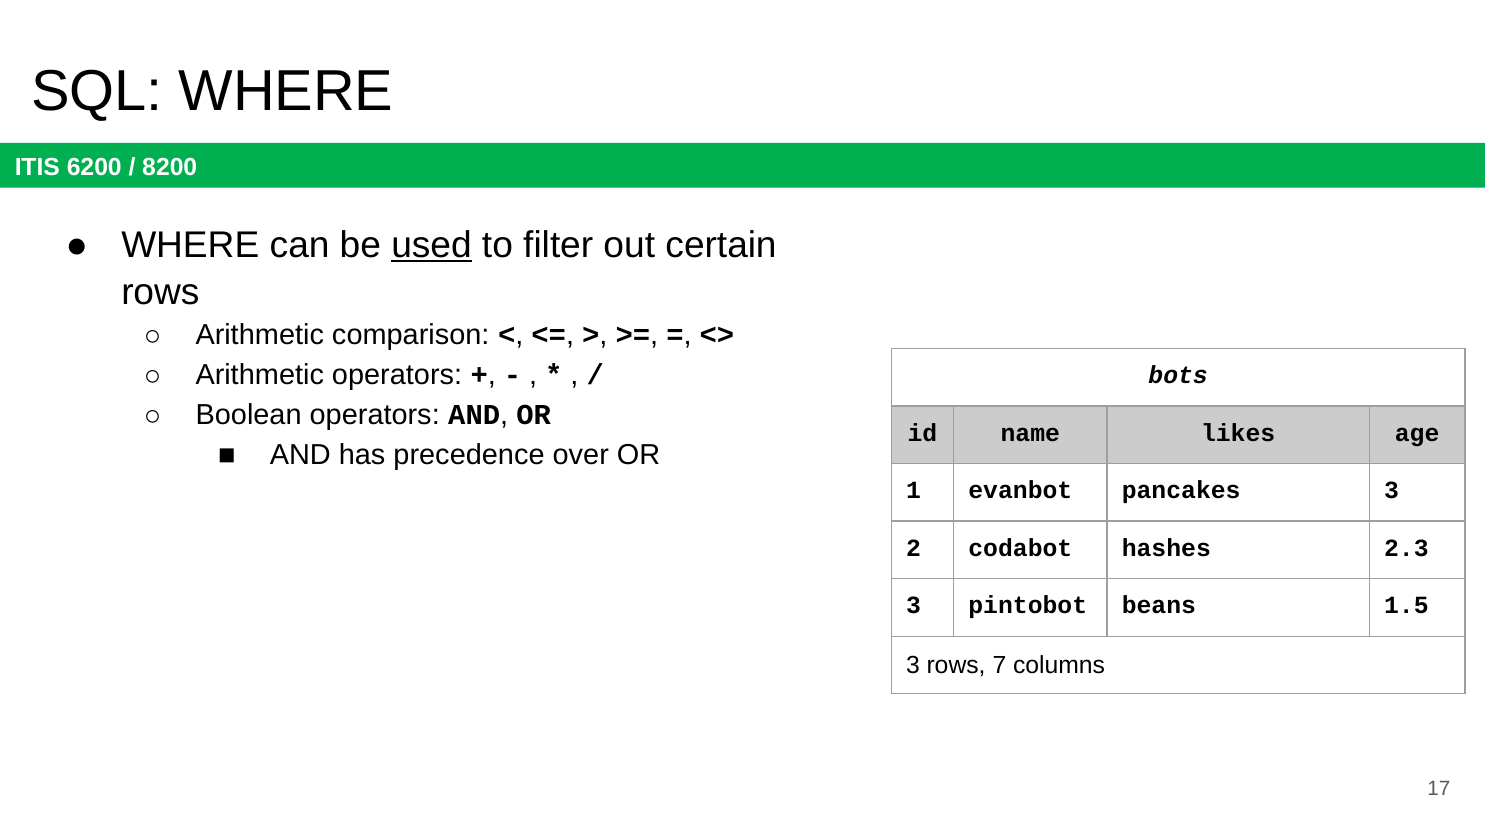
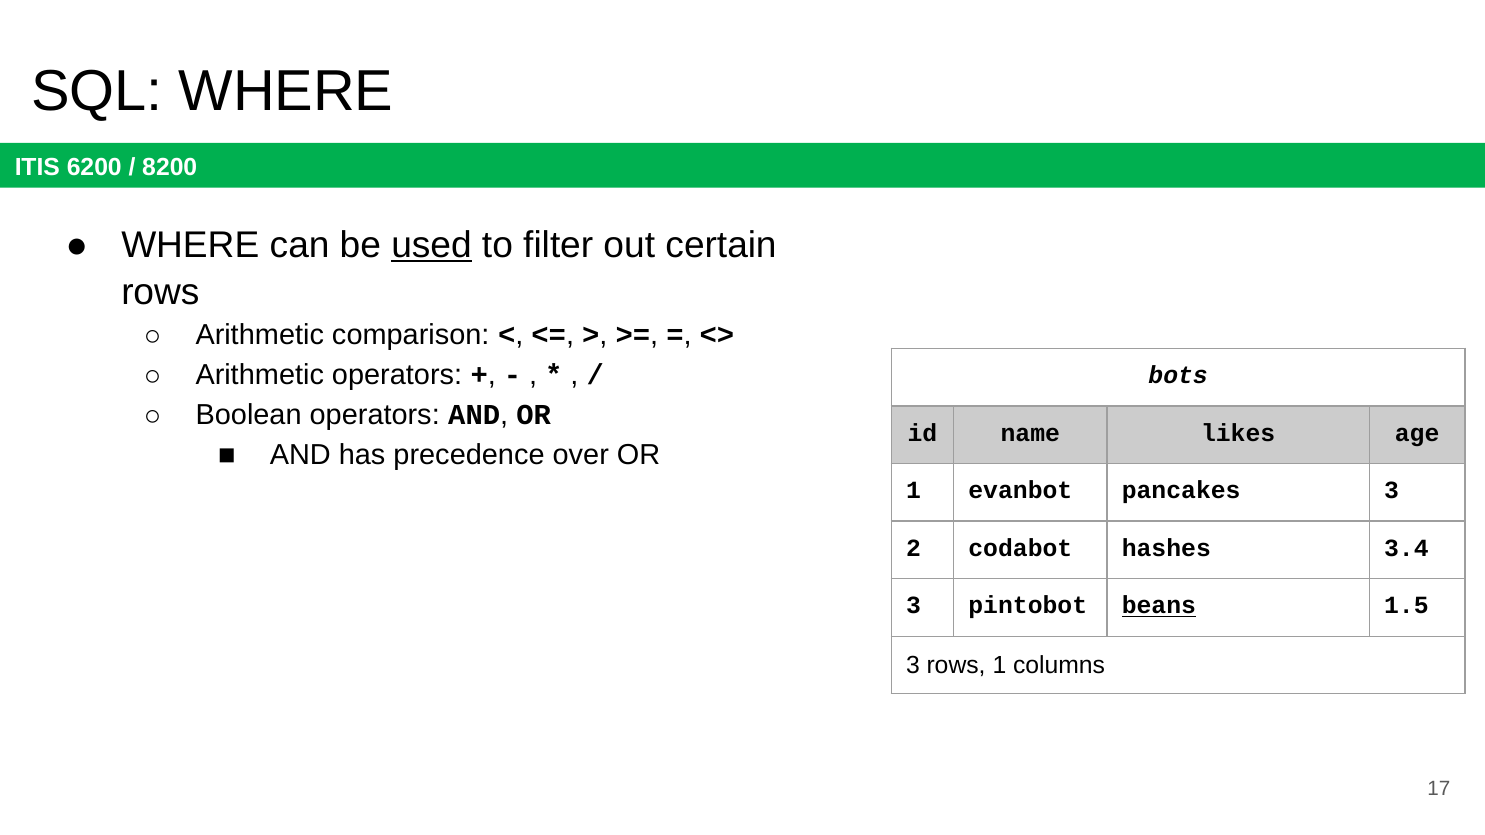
2.3: 2.3 -> 3.4
beans underline: none -> present
rows 7: 7 -> 1
